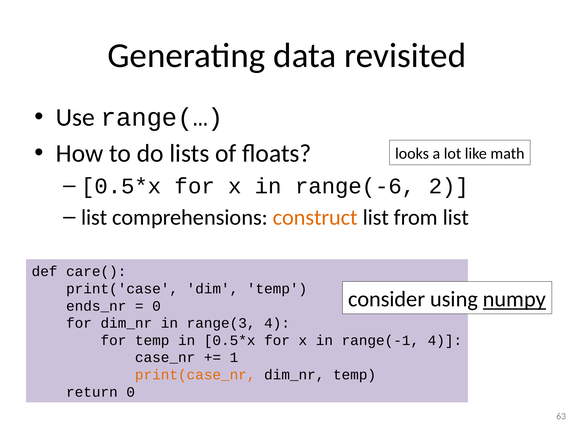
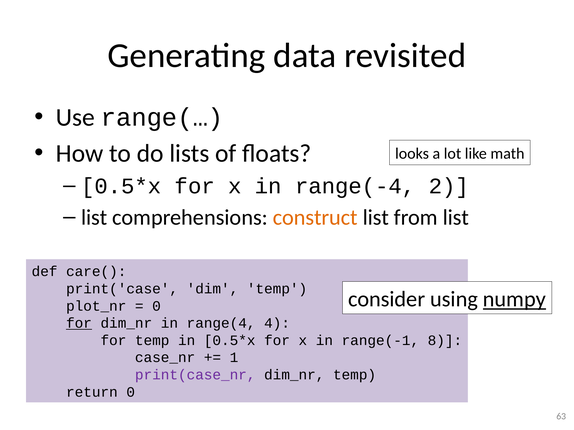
range(-6: range(-6 -> range(-4
ends_nr: ends_nr -> plot_nr
for at (79, 324) underline: none -> present
range(3: range(3 -> range(4
range(-1 4: 4 -> 8
print(case_nr colour: orange -> purple
